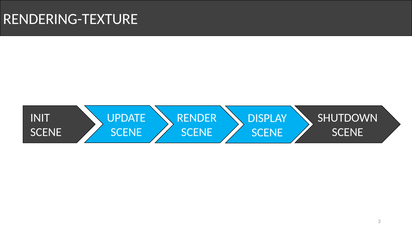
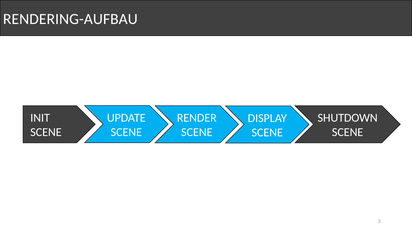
RENDERING-TEXTURE: RENDERING-TEXTURE -> RENDERING-AUFBAU
